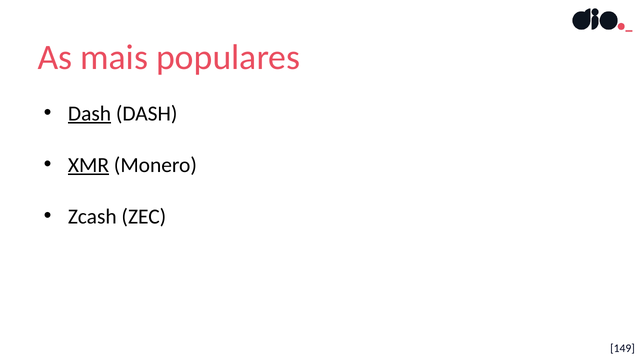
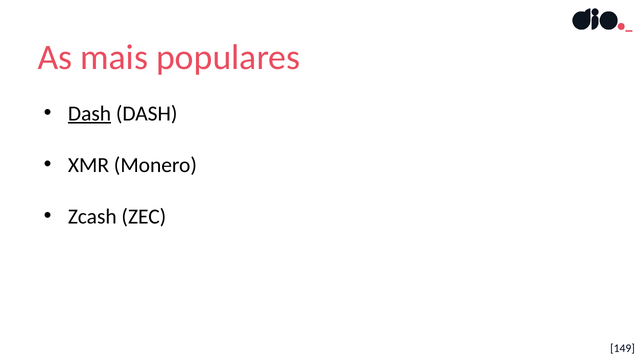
XMR underline: present -> none
